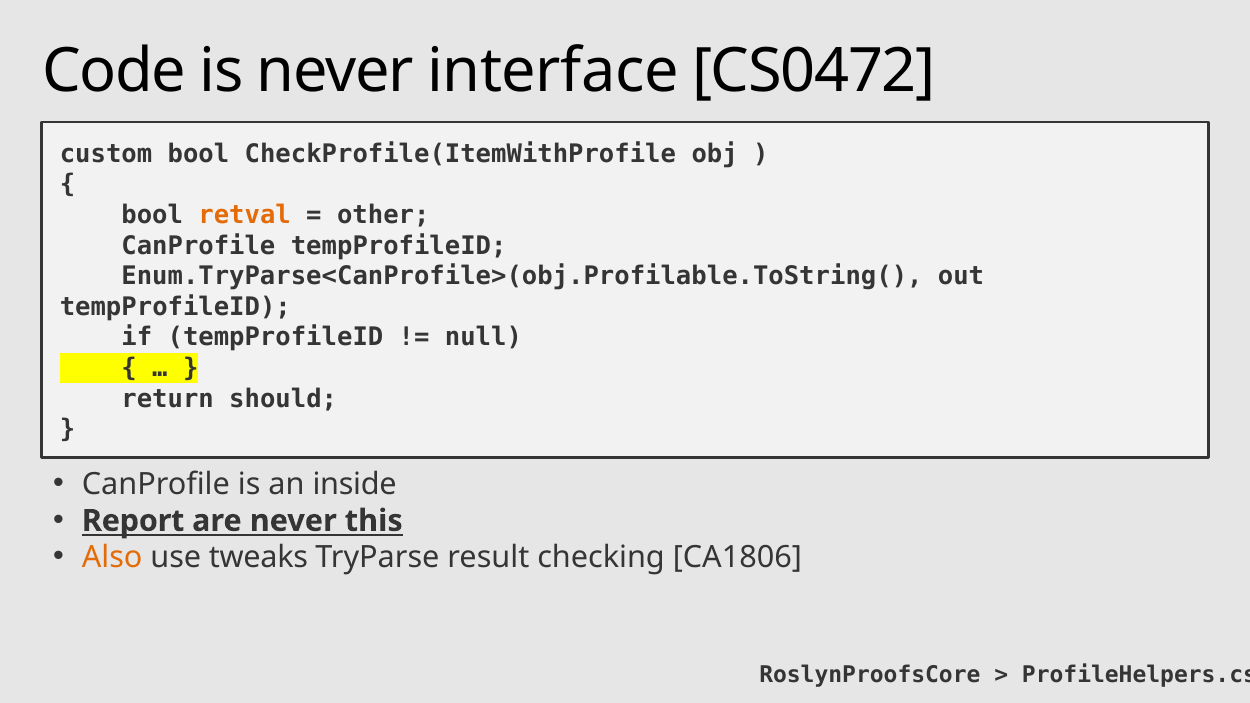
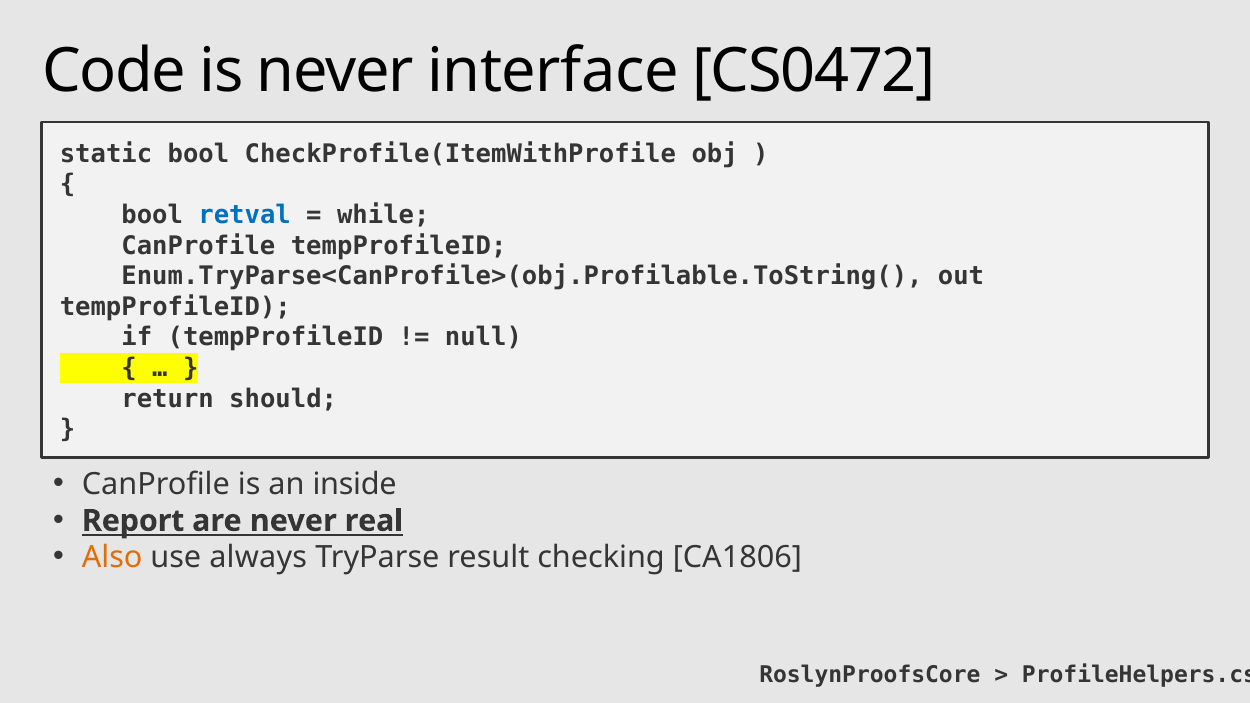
custom: custom -> static
retval colour: orange -> blue
other: other -> while
this: this -> real
tweaks: tweaks -> always
